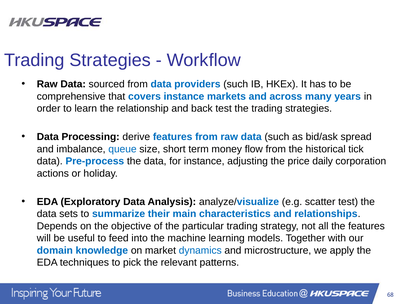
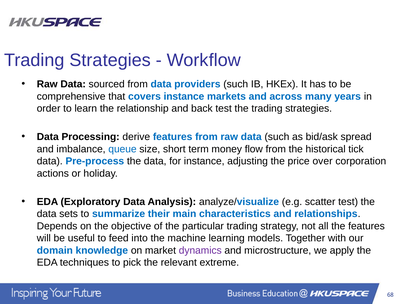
daily: daily -> over
dynamics colour: blue -> purple
patterns: patterns -> extreme
